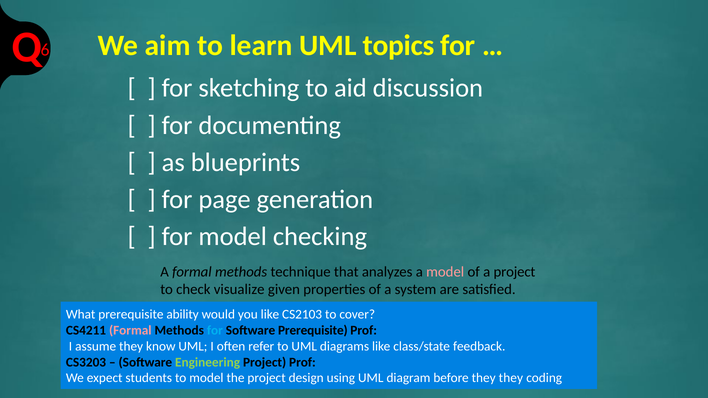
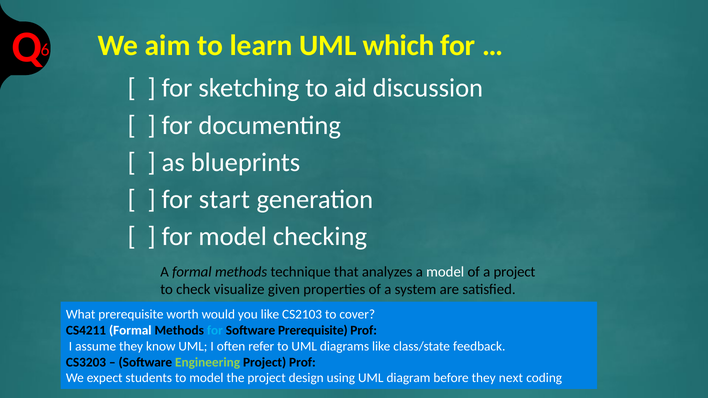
topics: topics -> which
page: page -> start
model at (445, 272) colour: pink -> white
ability: ability -> worth
Formal at (130, 331) colour: pink -> white
they they: they -> next
